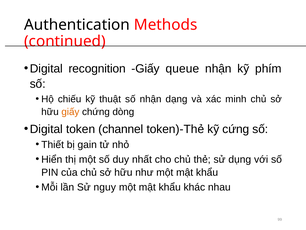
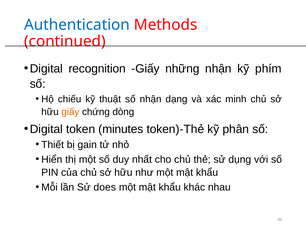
Authentication colour: black -> blue
queue: queue -> những
channel: channel -> minutes
cứng: cứng -> phân
nguy: nguy -> does
